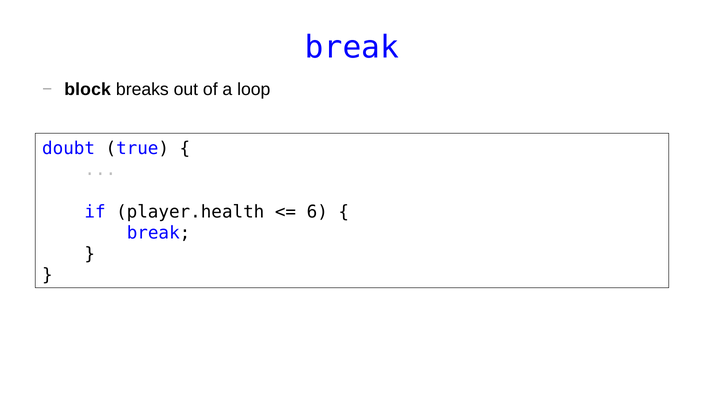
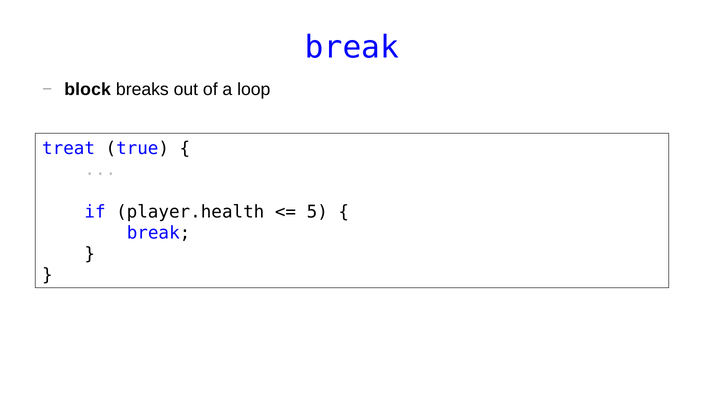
doubt: doubt -> treat
6: 6 -> 5
